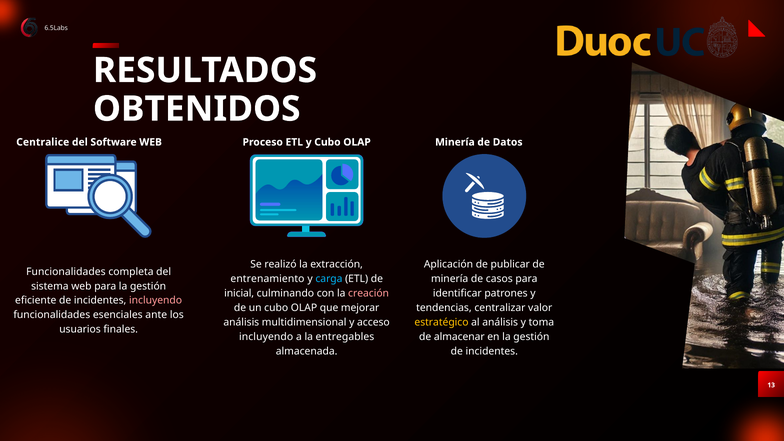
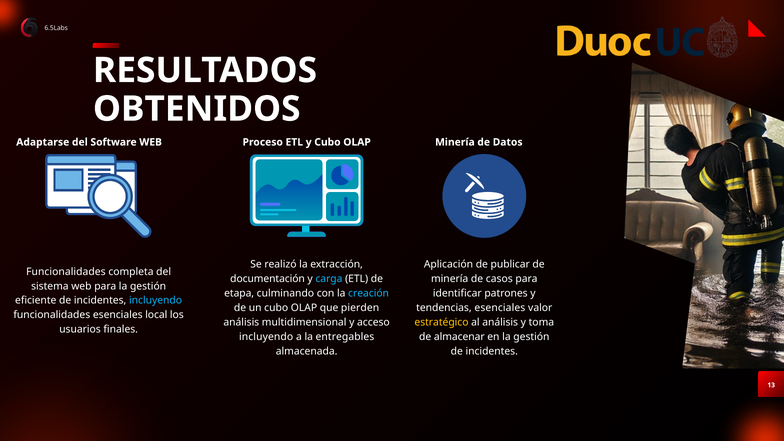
Centralice: Centralice -> Adaptarse
entrenamiento: entrenamiento -> documentación
inicial: inicial -> etapa
creación colour: pink -> light blue
incluyendo at (156, 301) colour: pink -> light blue
mejorar: mejorar -> pierden
tendencias centralizar: centralizar -> esenciales
ante: ante -> local
